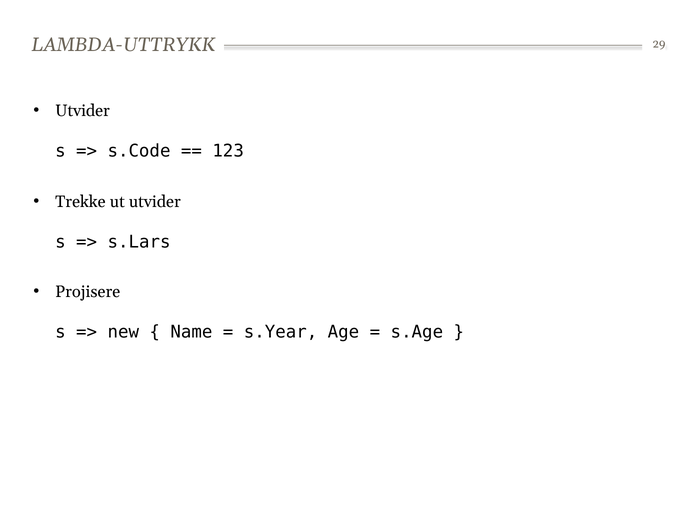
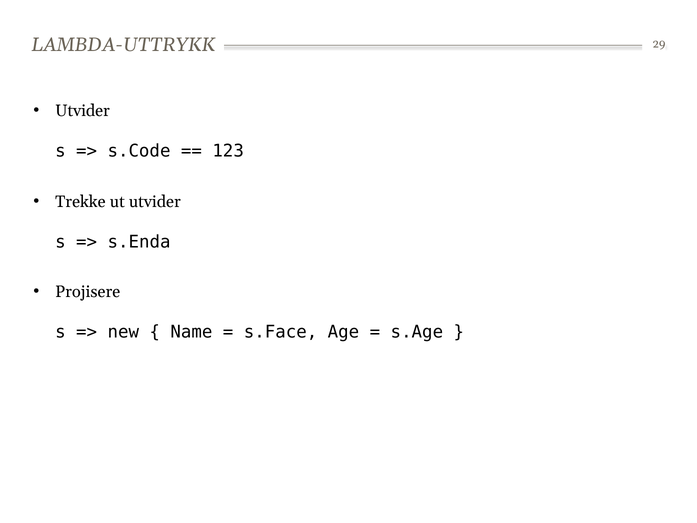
s.Lars: s.Lars -> s.Enda
s.Year: s.Year -> s.Face
